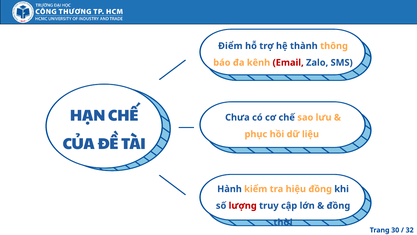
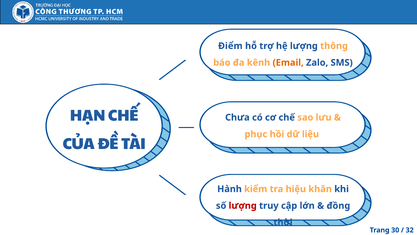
hệ thành: thành -> lượng
Email colour: red -> orange
hiệu đồng: đồng -> khăn
